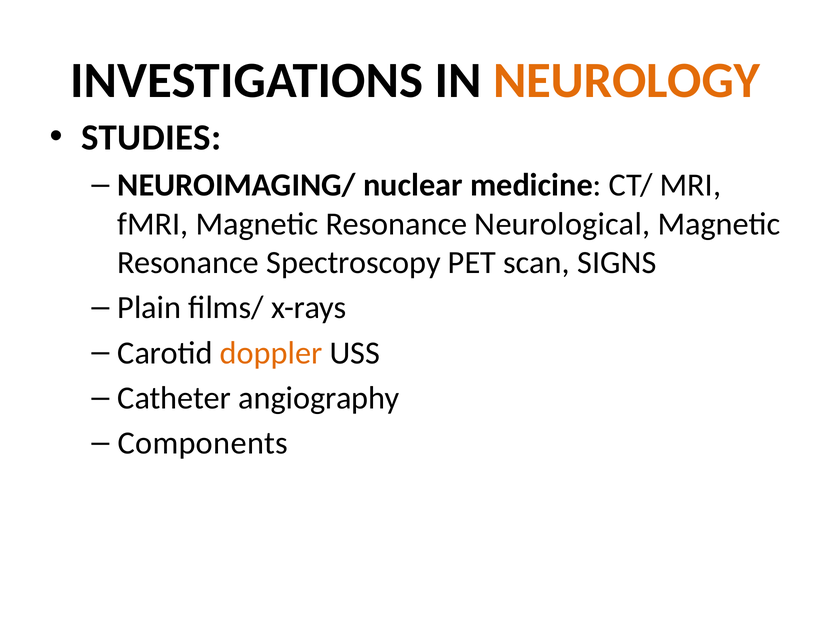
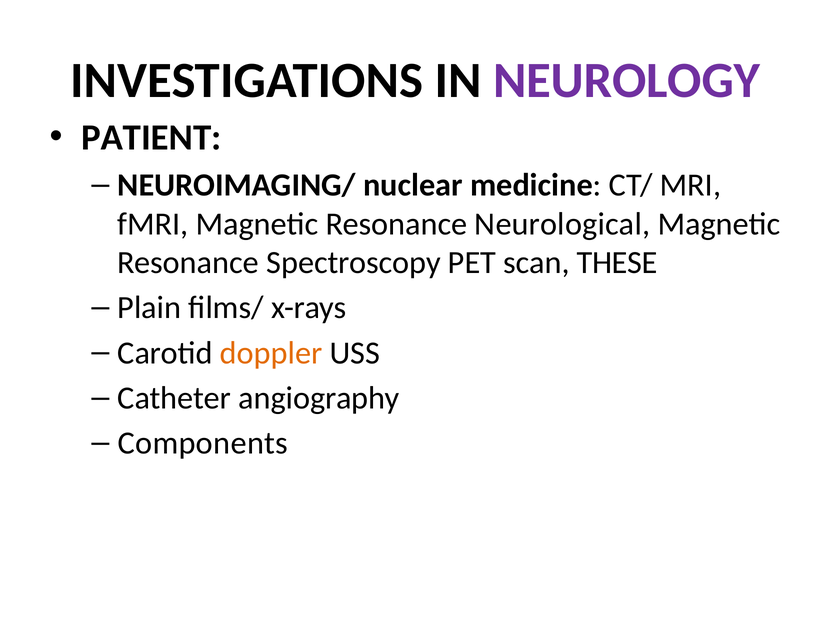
NEUROLOGY colour: orange -> purple
STUDIES: STUDIES -> PATIENT
SIGNS: SIGNS -> THESE
